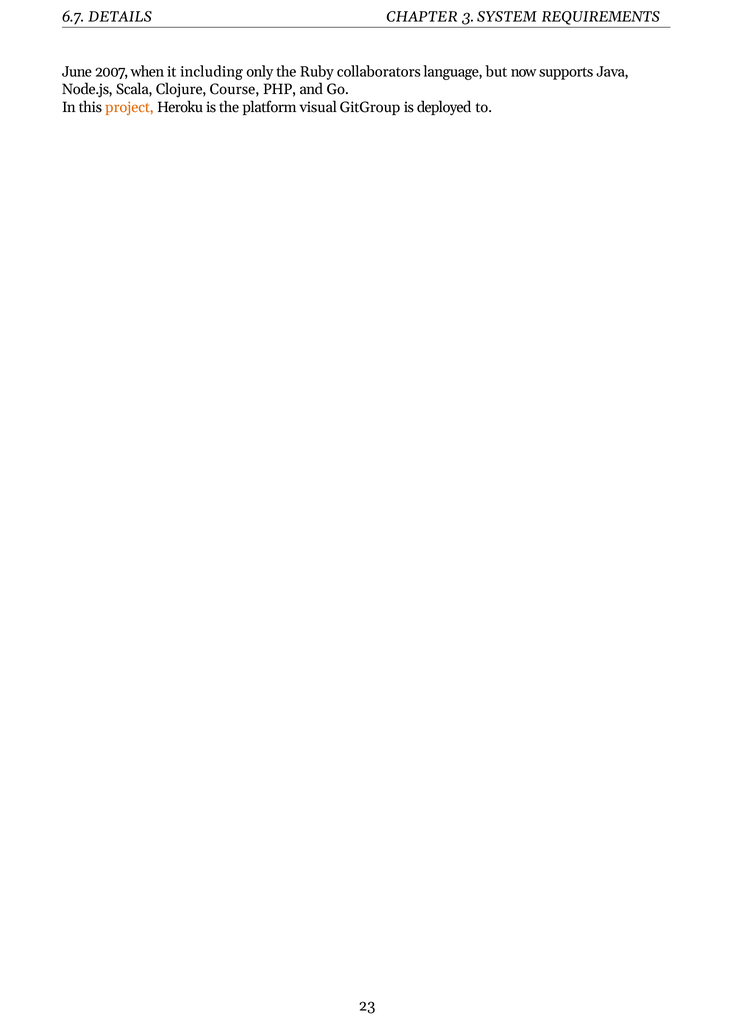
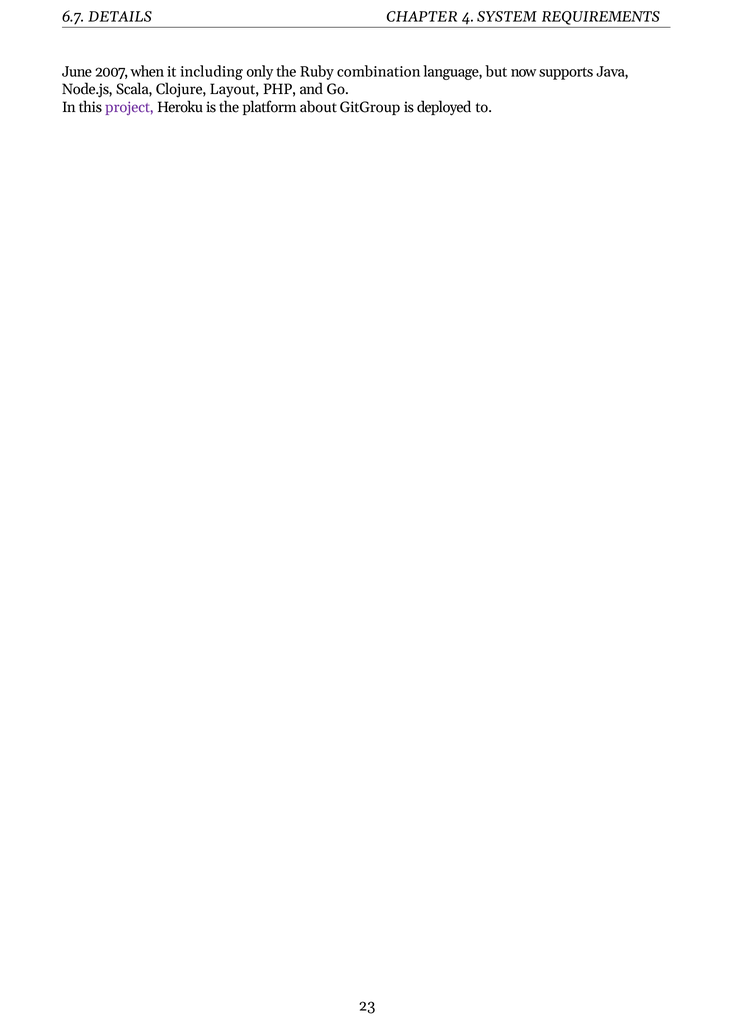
3: 3 -> 4
collaborators: collaborators -> combination
Course: Course -> Layout
project colour: orange -> purple
visual: visual -> about
